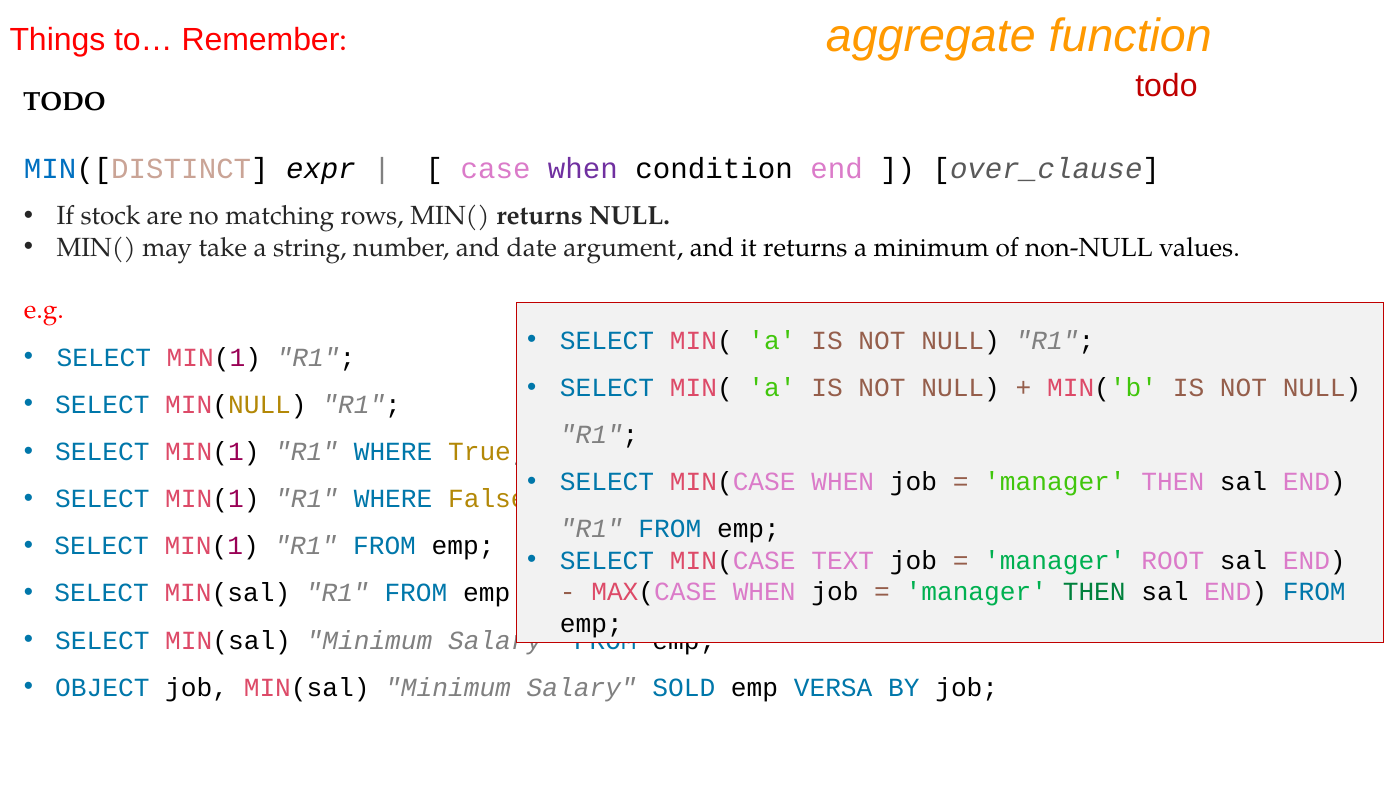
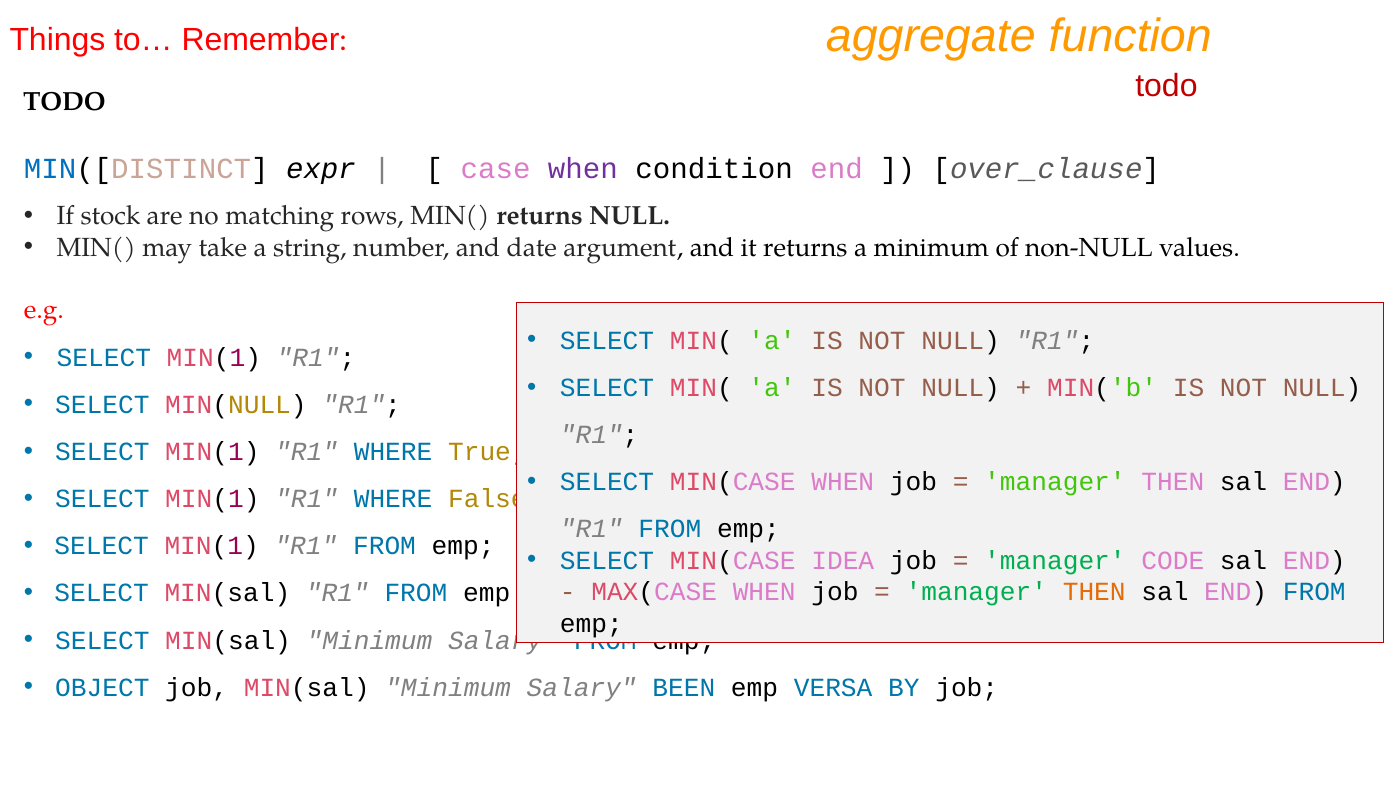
TEXT: TEXT -> IDEA
ROOT: ROOT -> CODE
THEN at (1094, 592) colour: green -> orange
SOLD: SOLD -> BEEN
